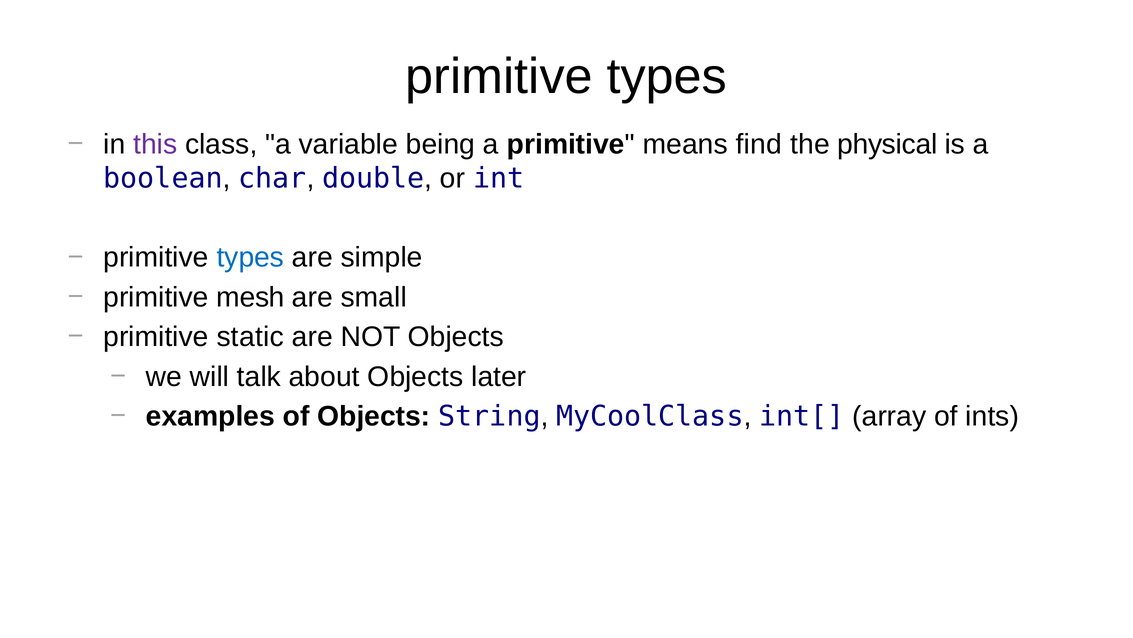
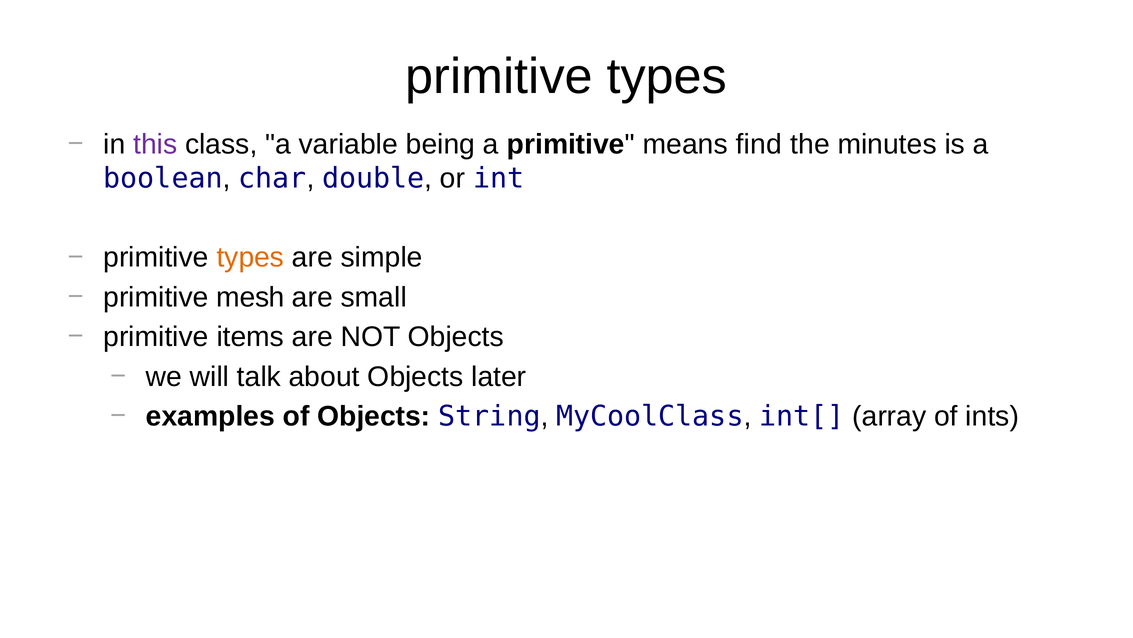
physical: physical -> minutes
types at (250, 257) colour: blue -> orange
static: static -> items
